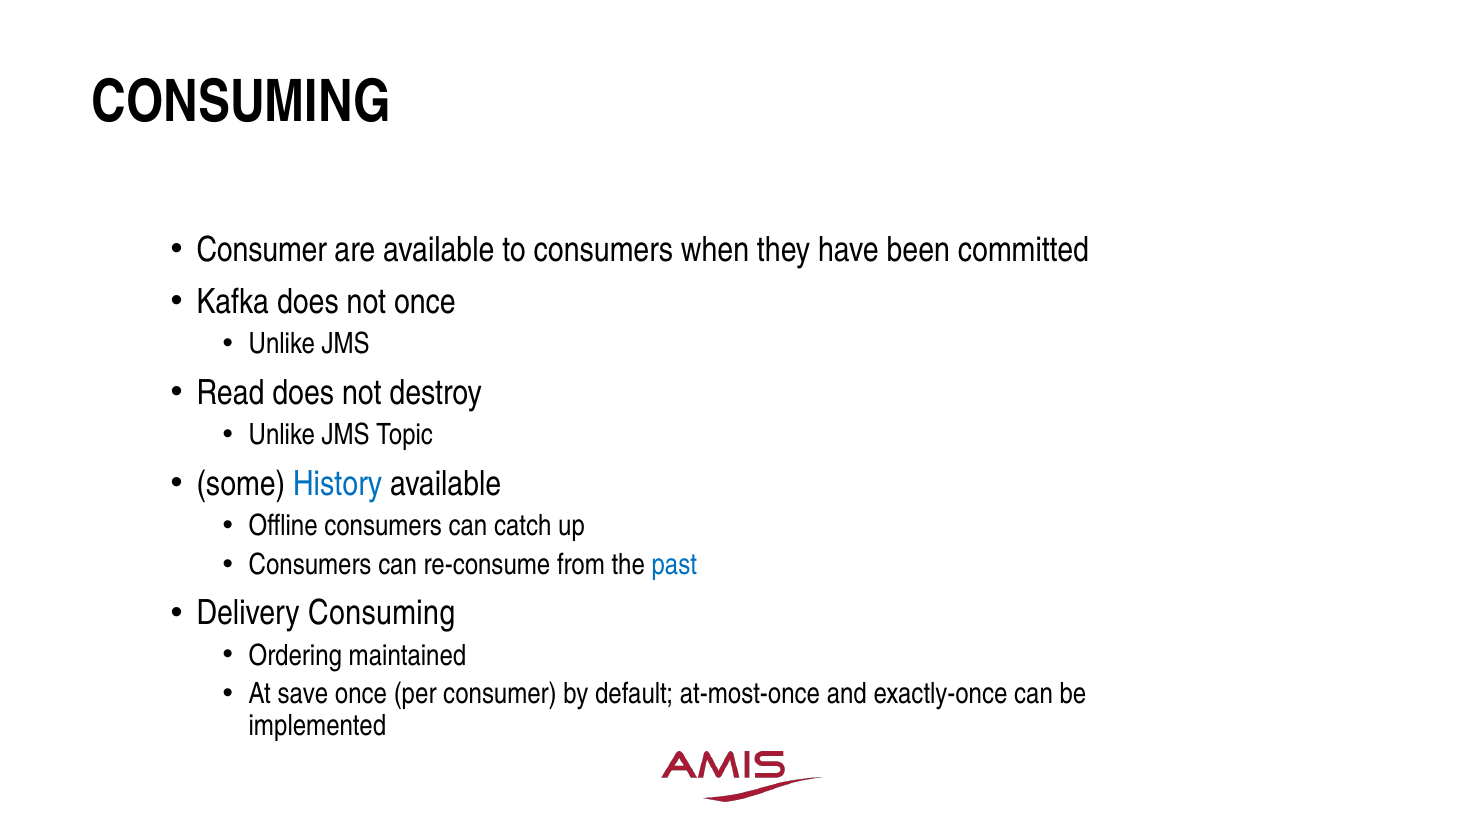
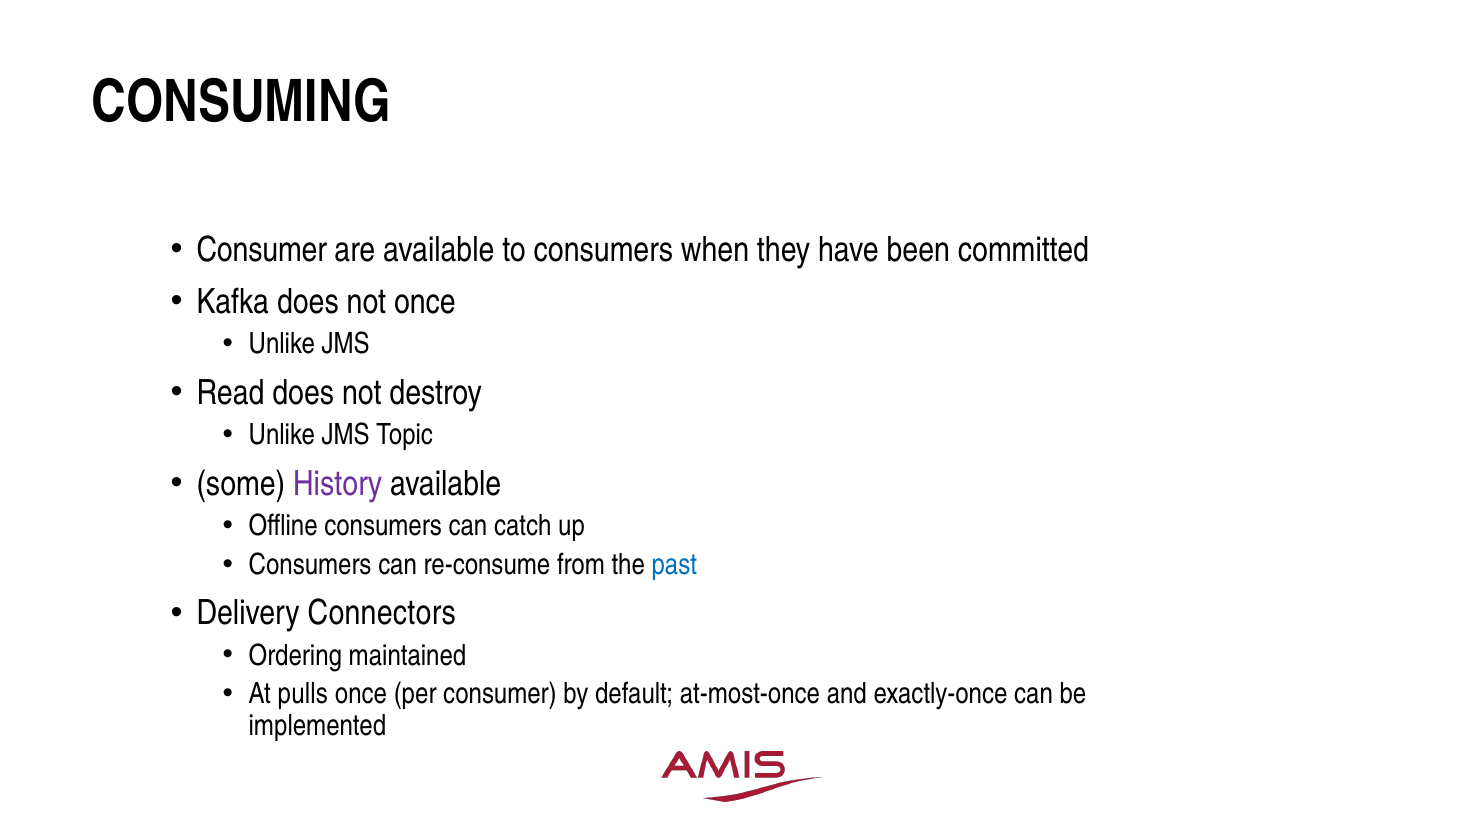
History colour: blue -> purple
Delivery Consuming: Consuming -> Connectors
save: save -> pulls
